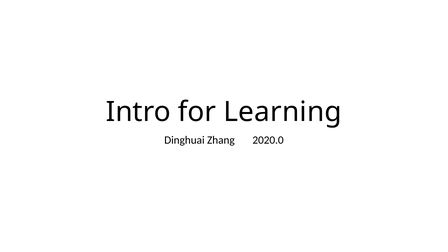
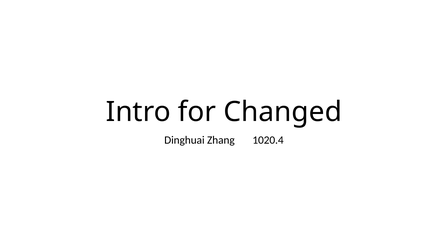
Learning: Learning -> Changed
2020.0: 2020.0 -> 1020.4
